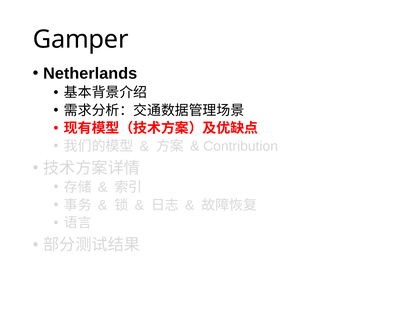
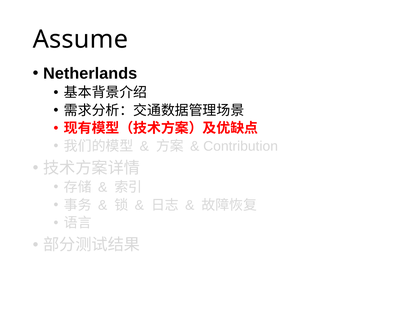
Gamper: Gamper -> Assume
